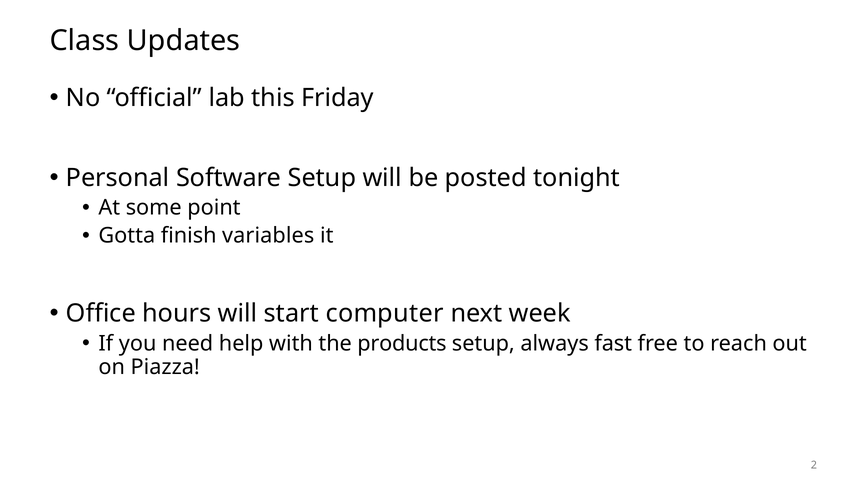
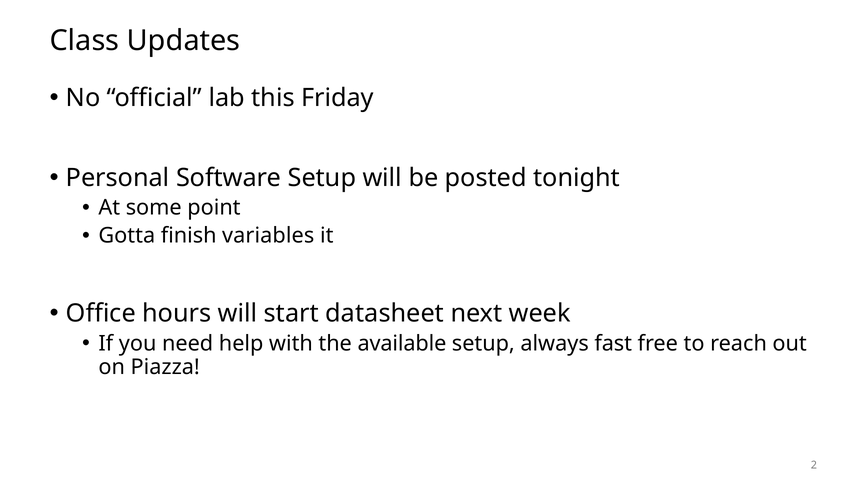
computer: computer -> datasheet
products: products -> available
